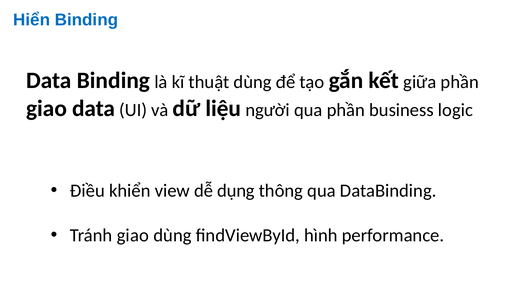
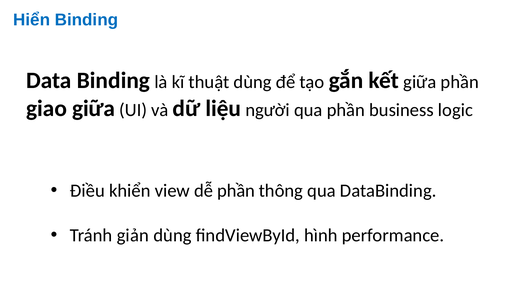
giao data: data -> giữa
dễ dụng: dụng -> phần
Tránh giao: giao -> giản
